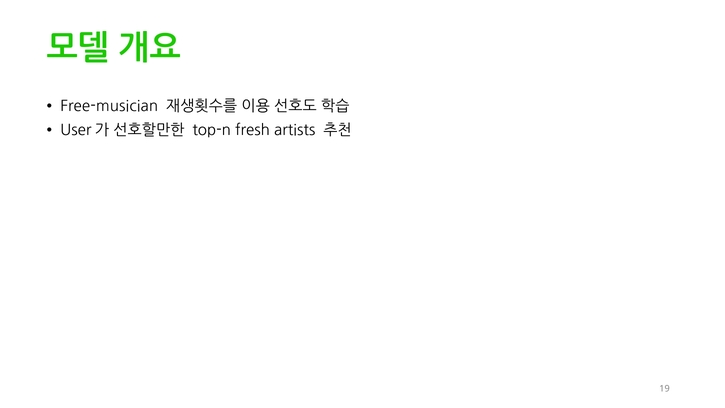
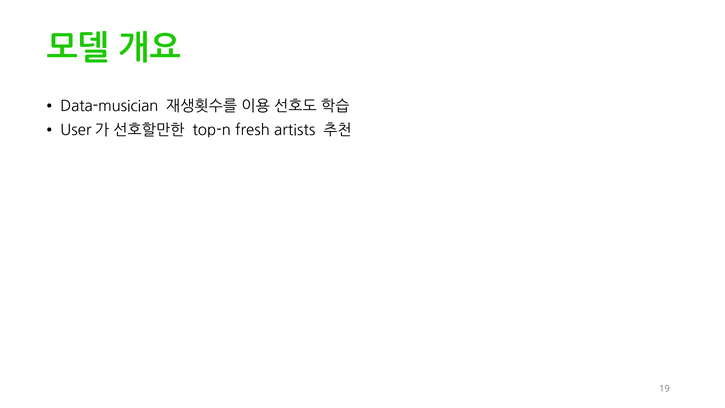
Free-musician: Free-musician -> Data-musician
